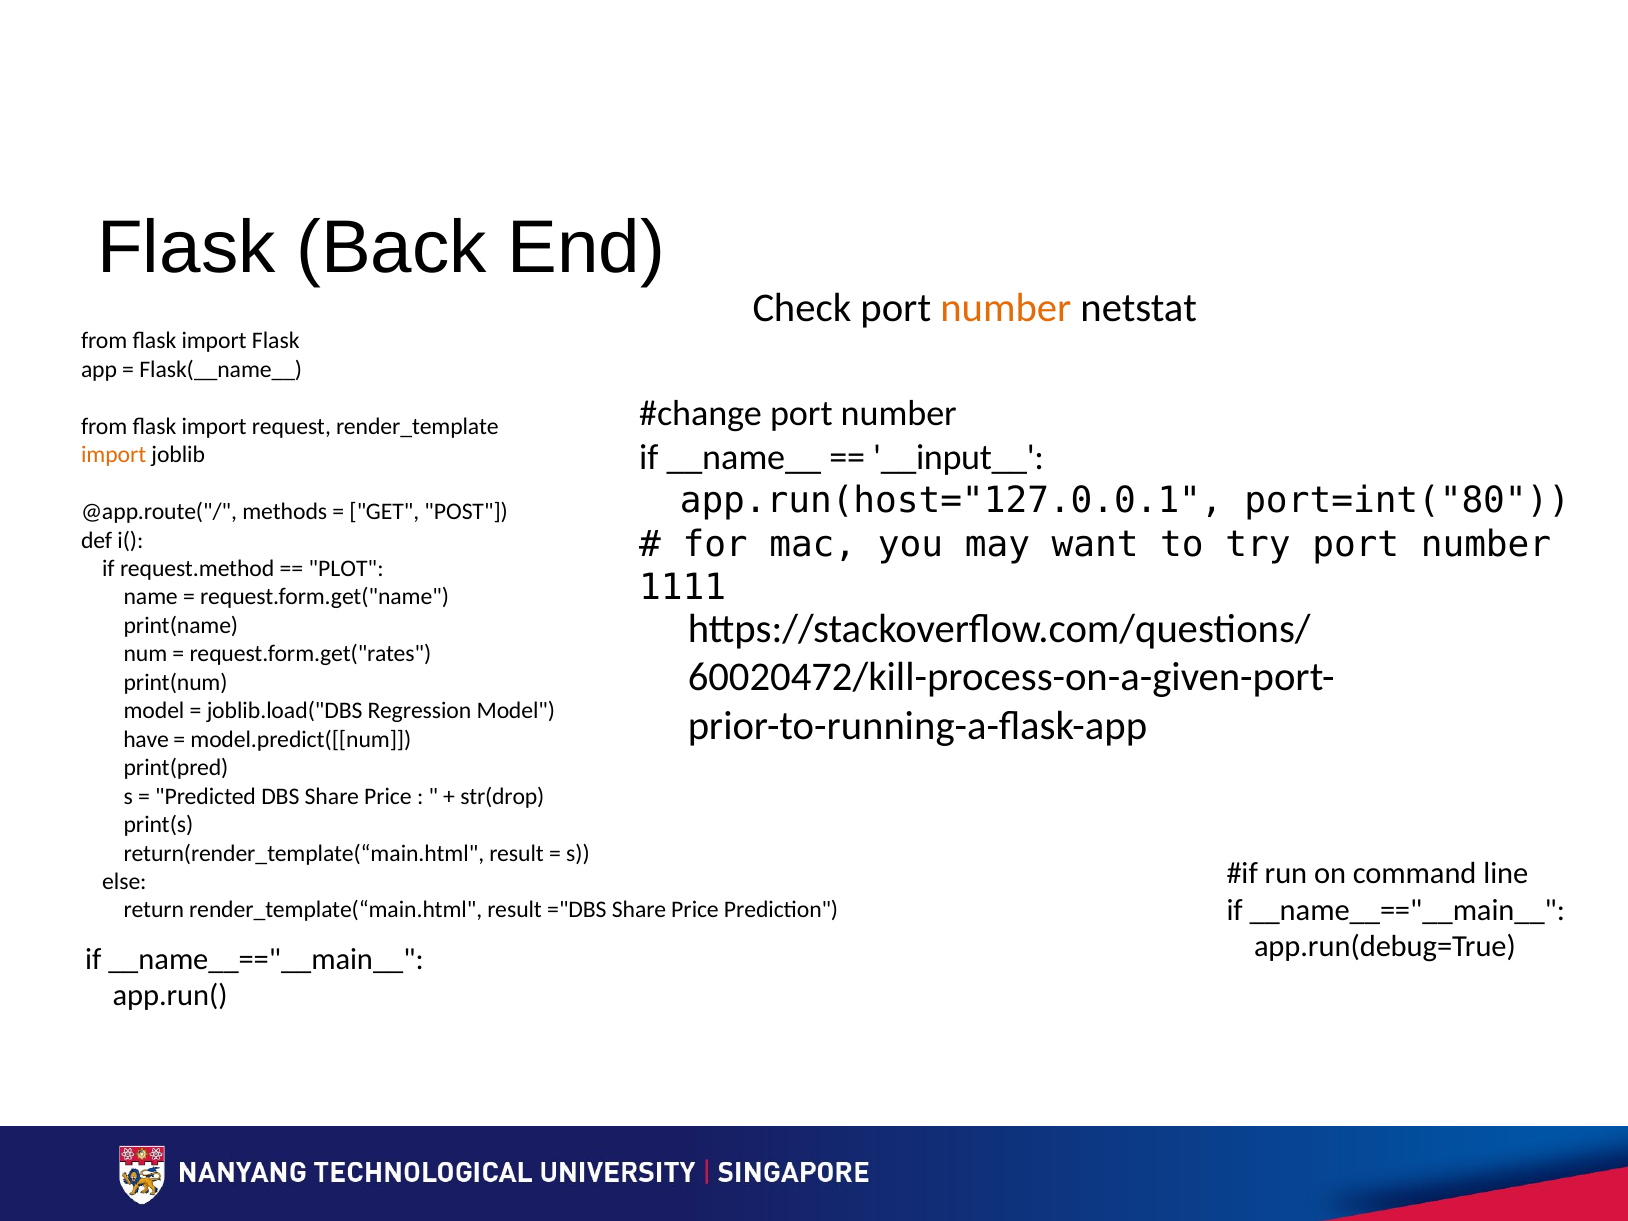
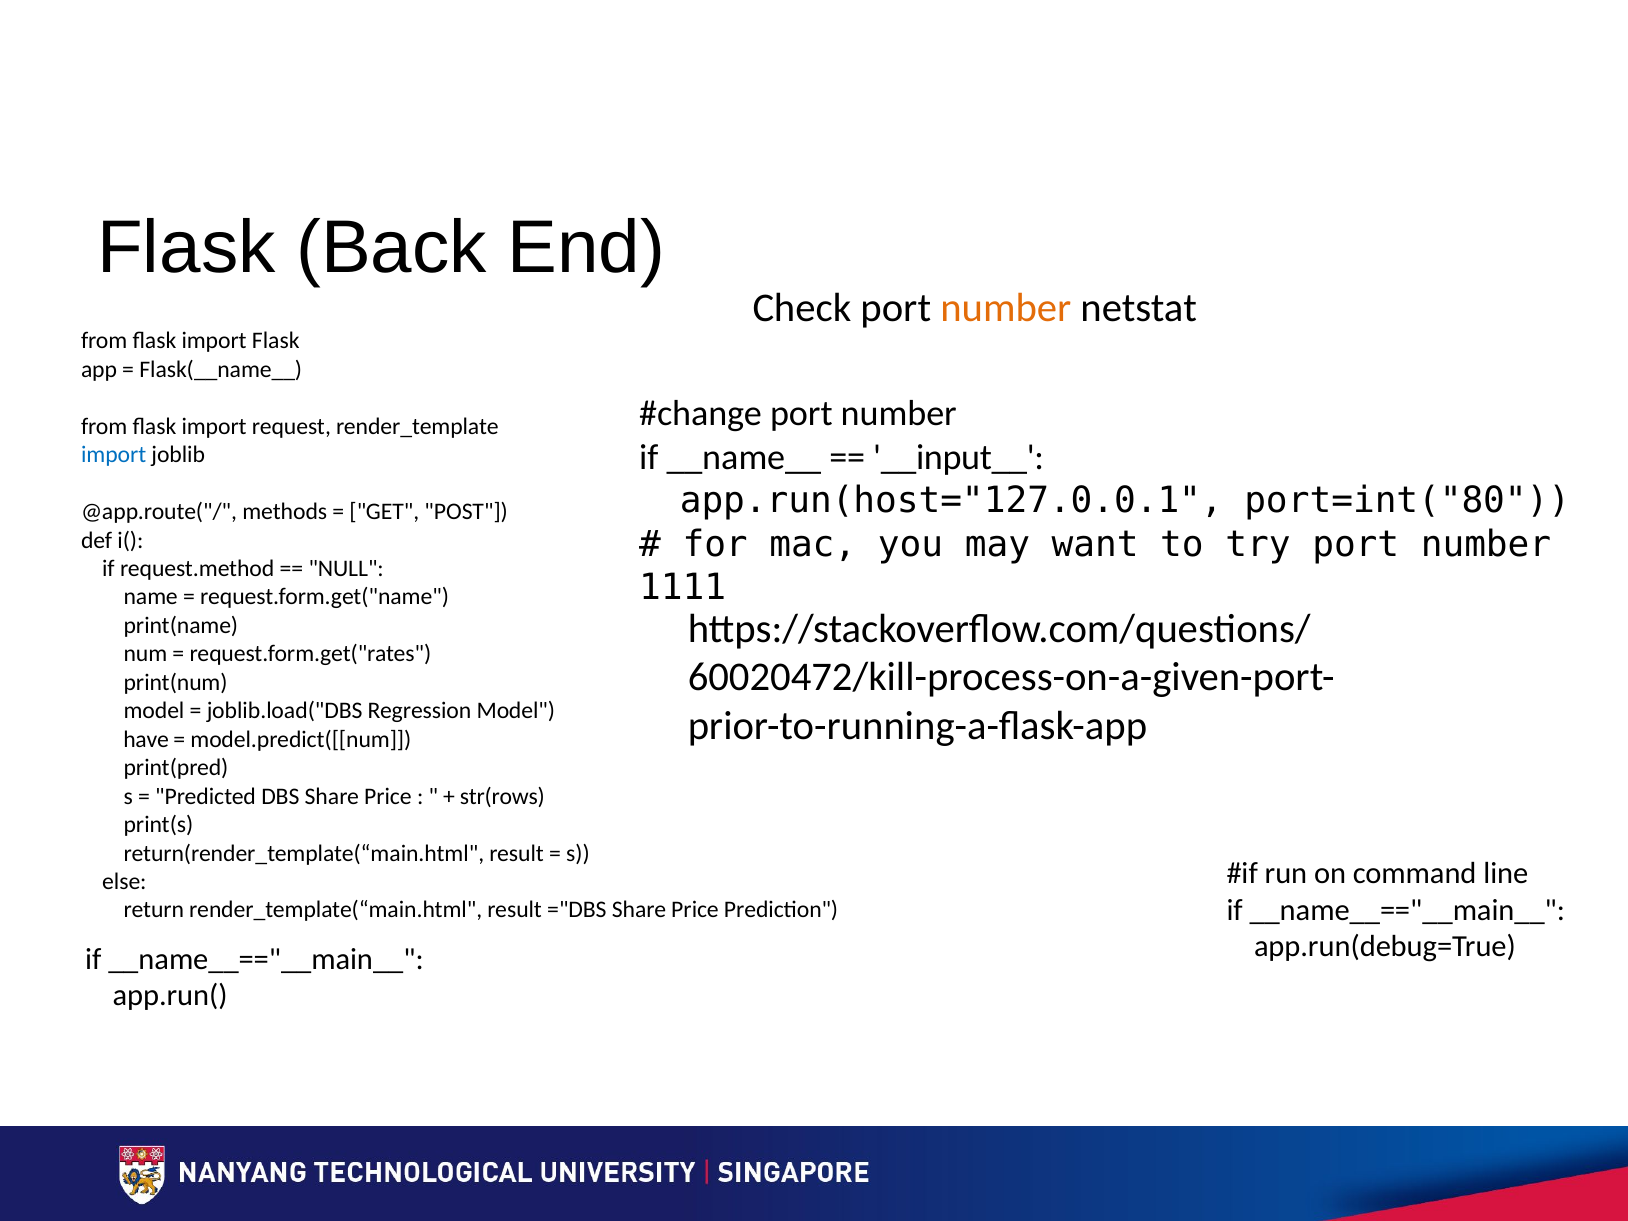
import at (114, 455) colour: orange -> blue
PLOT: PLOT -> NULL
str(drop: str(drop -> str(rows
